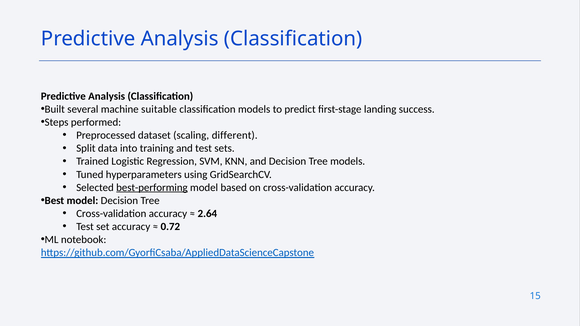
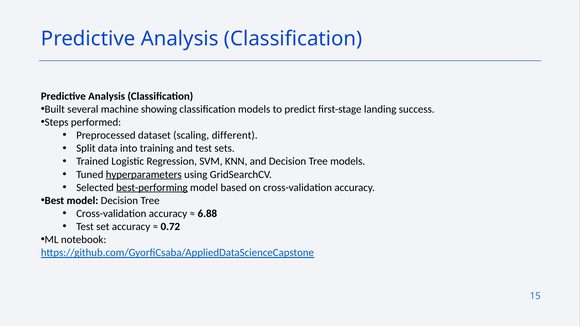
suitable: suitable -> showing
hyperparameters underline: none -> present
2.64: 2.64 -> 6.88
